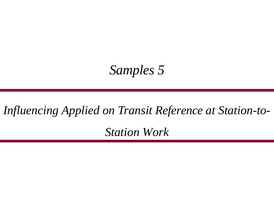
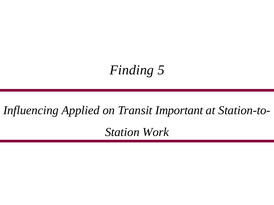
Samples: Samples -> Finding
Reference: Reference -> Important
